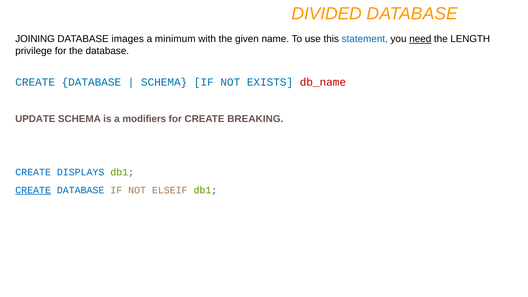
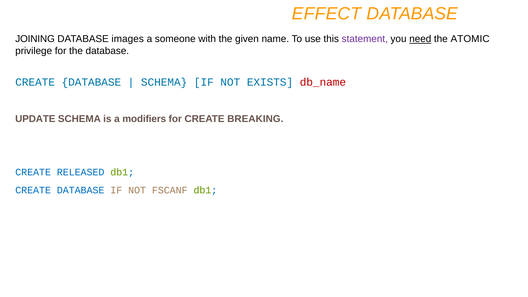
DIVIDED: DIVIDED -> EFFECT
minimum: minimum -> someone
statement colour: blue -> purple
LENGTH: LENGTH -> ATOMIC
DISPLAYS: DISPLAYS -> RELEASED
CREATE at (33, 190) underline: present -> none
ELSEIF: ELSEIF -> FSCANF
